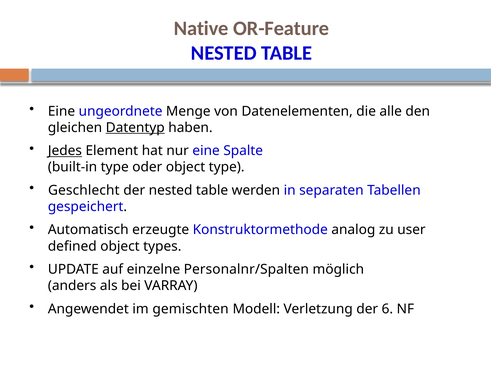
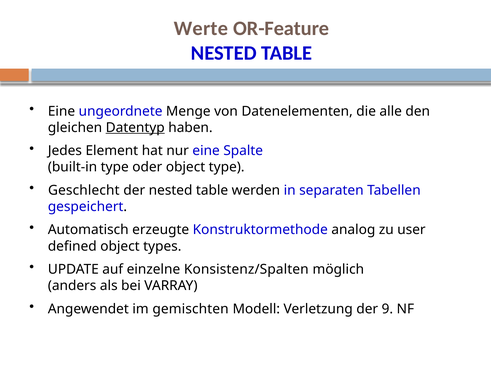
Native: Native -> Werte
Jedes underline: present -> none
Personalnr/Spalten: Personalnr/Spalten -> Konsistenz/Spalten
6: 6 -> 9
